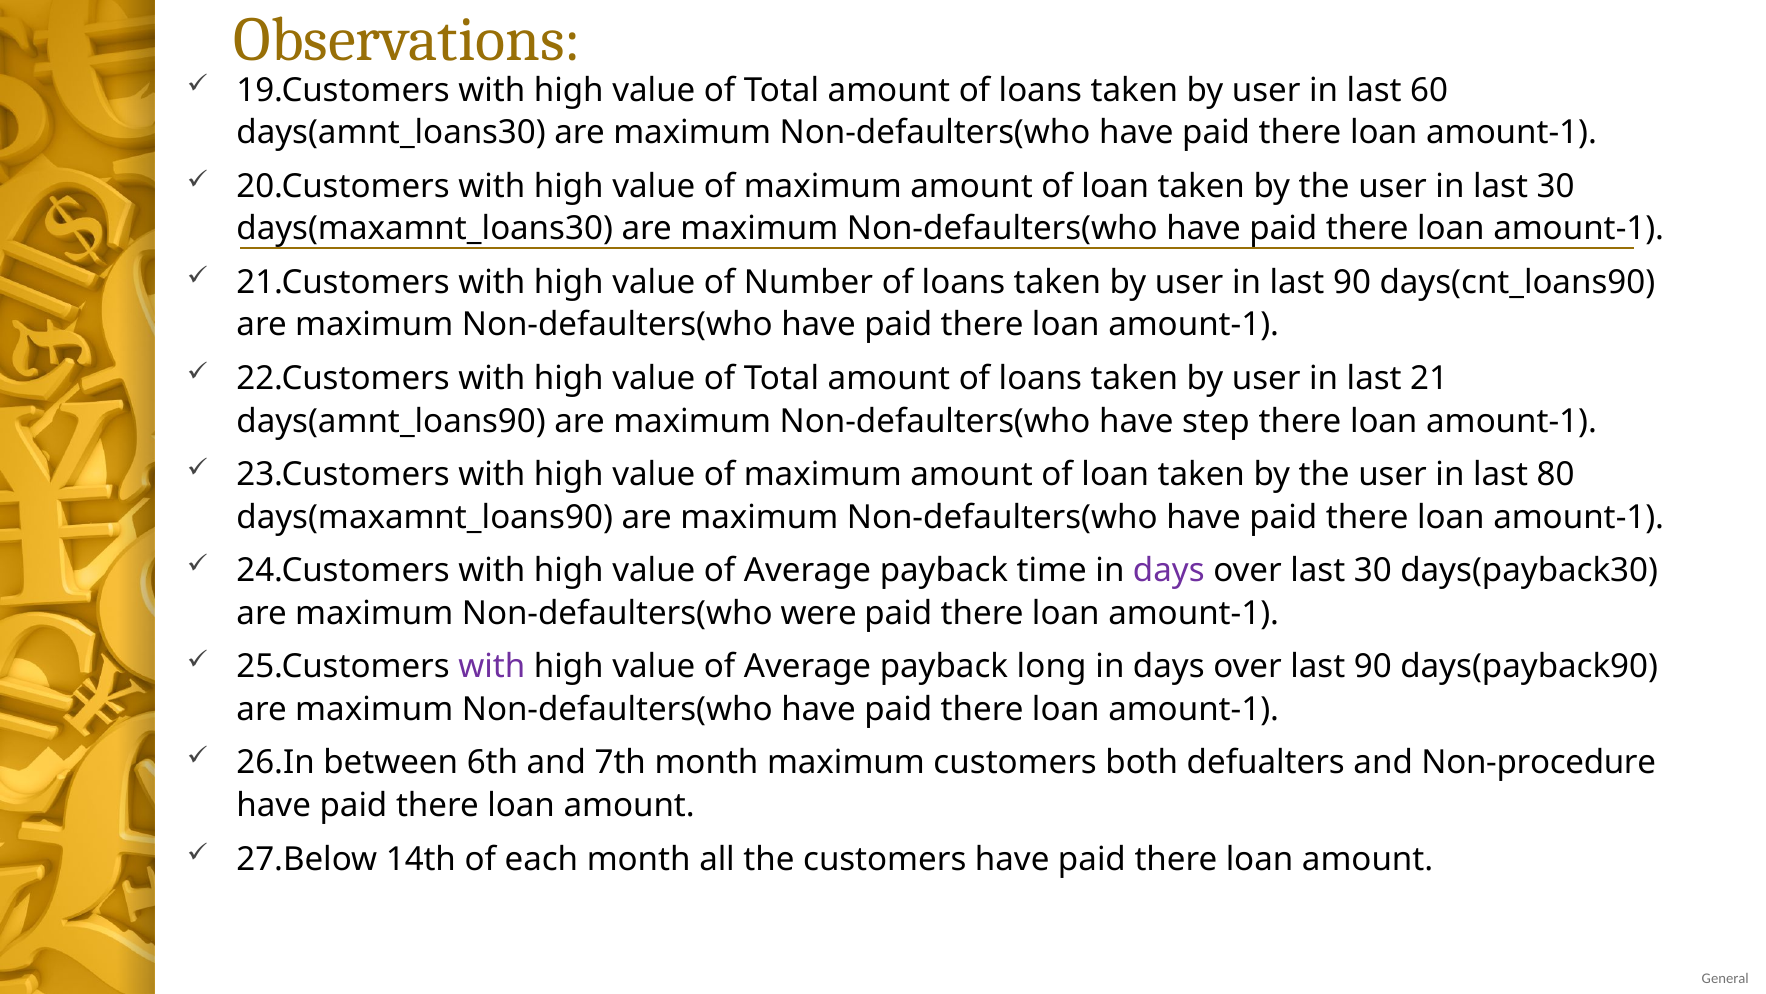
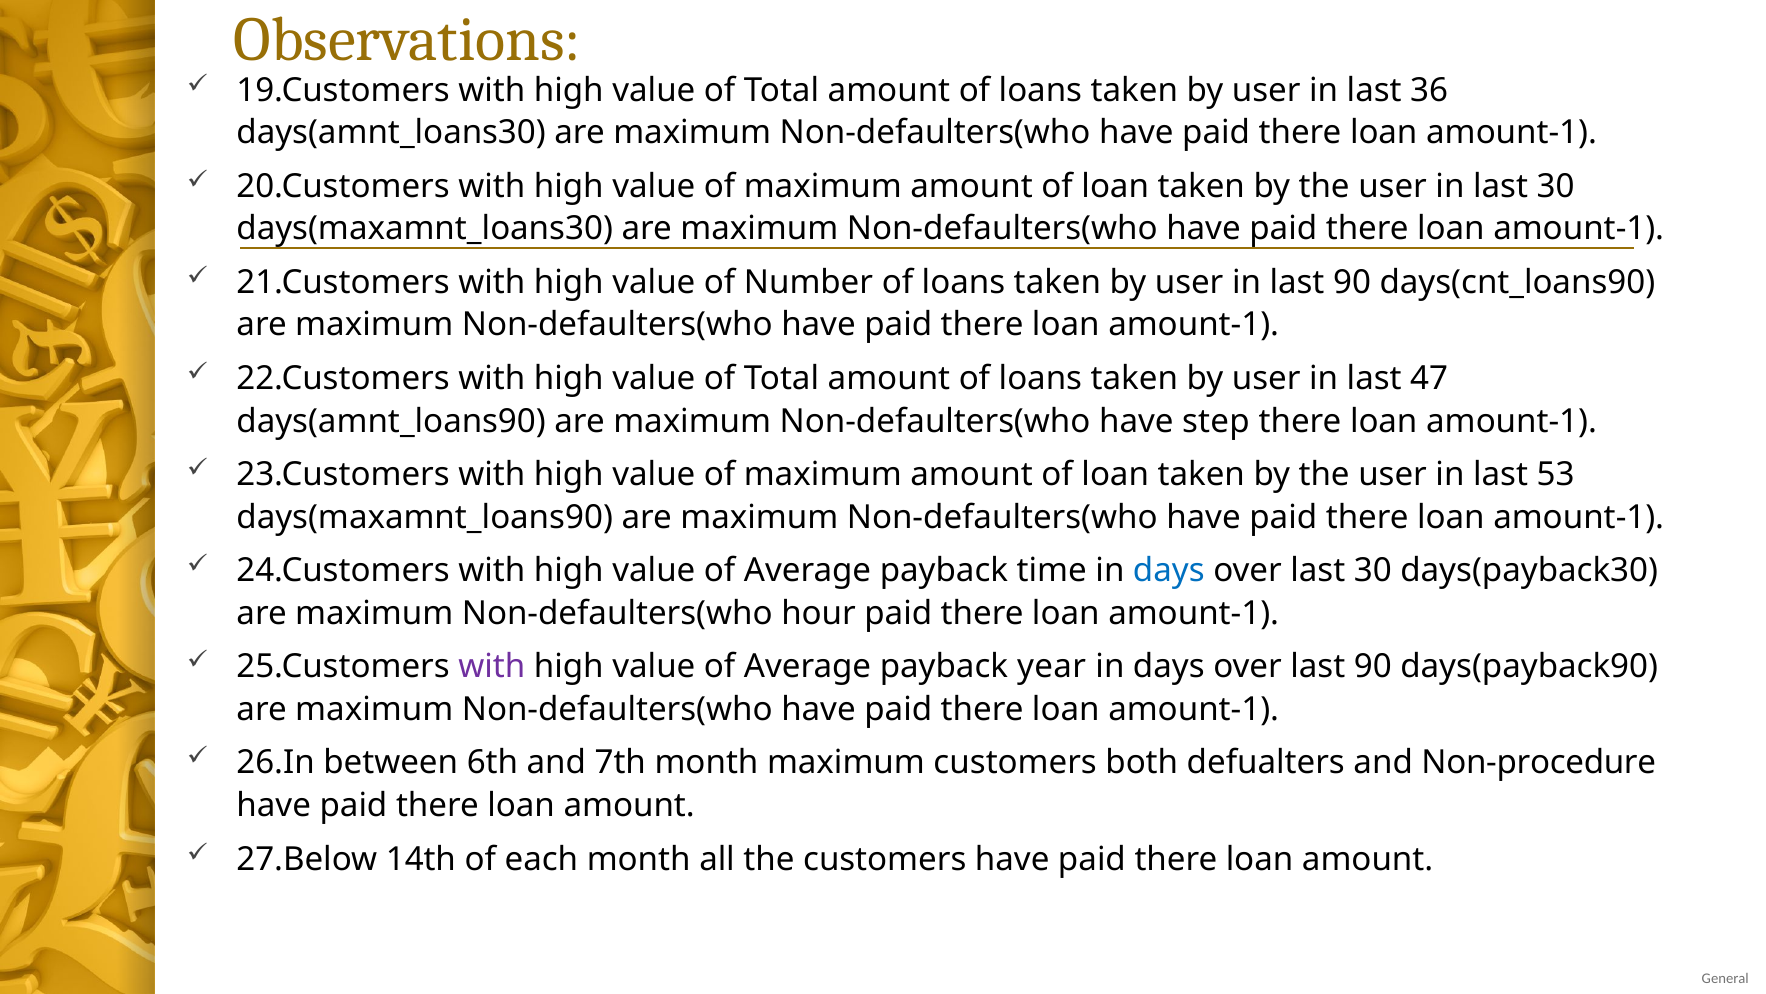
60: 60 -> 36
21: 21 -> 47
80: 80 -> 53
days at (1169, 571) colour: purple -> blue
were: were -> hour
long: long -> year
